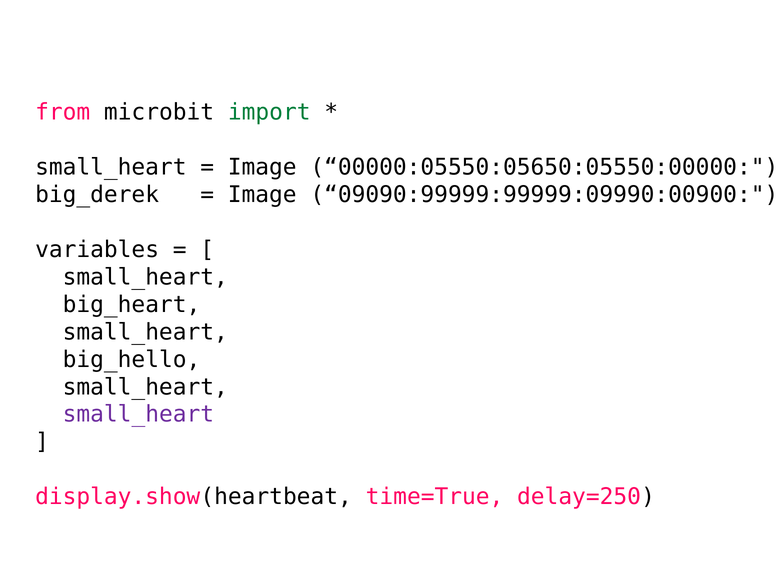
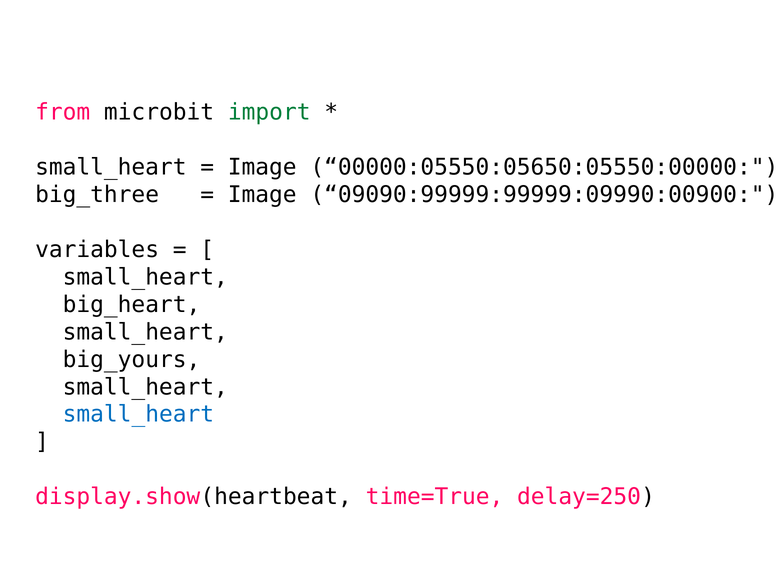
big_derek: big_derek -> big_three
big_hello: big_hello -> big_yours
small_heart at (138, 414) colour: purple -> blue
